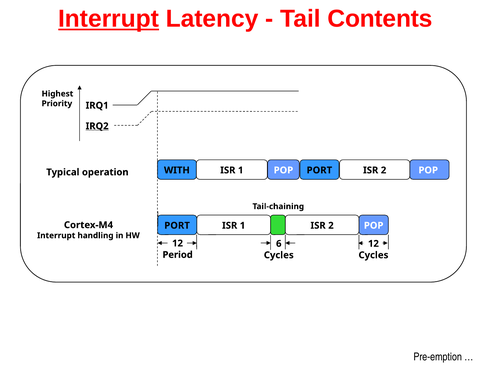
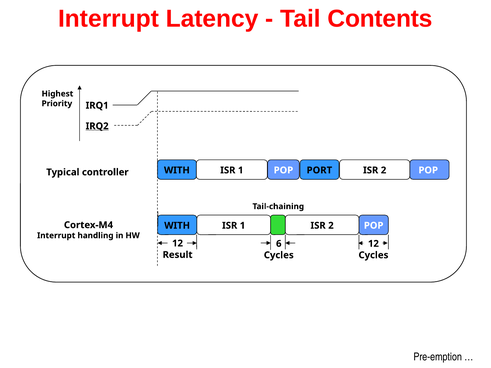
Interrupt at (109, 19) underline: present -> none
operation: operation -> controller
PORT at (177, 226): PORT -> WITH
Period: Period -> Result
